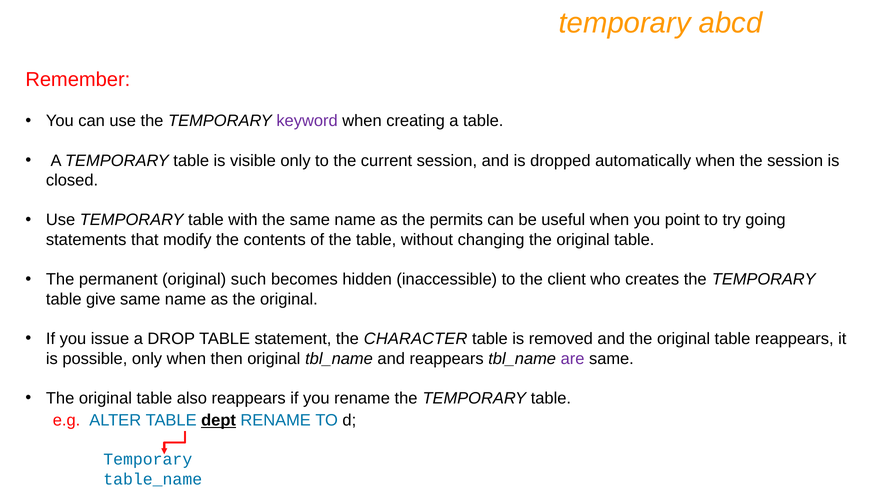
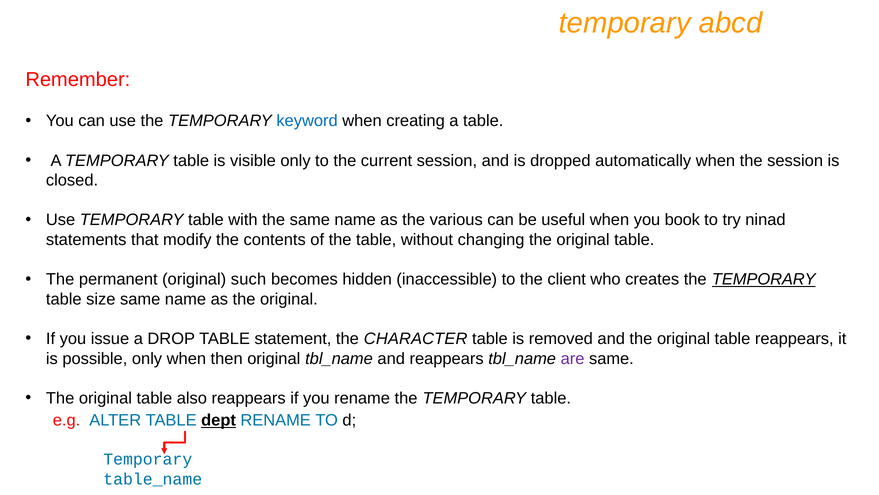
keyword colour: purple -> blue
permits: permits -> various
point: point -> book
going: going -> ninad
TEMPORARY at (764, 279) underline: none -> present
give: give -> size
